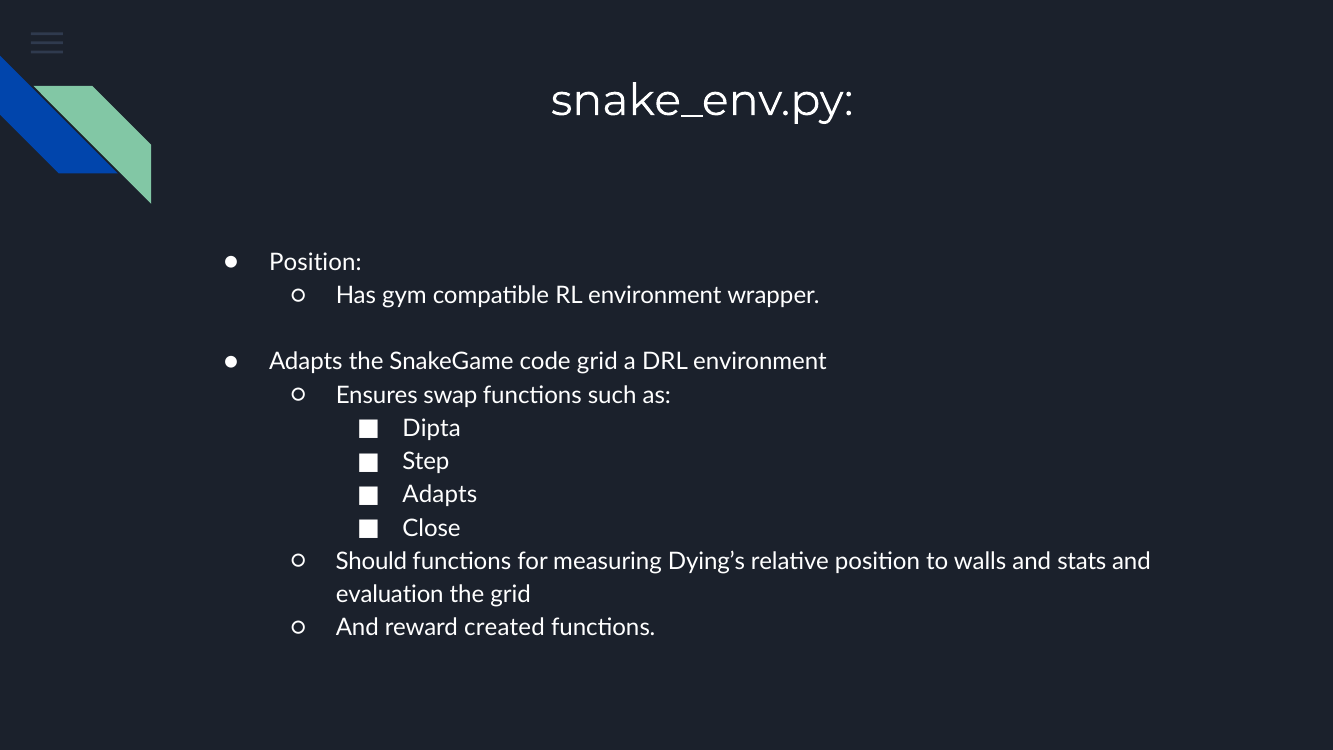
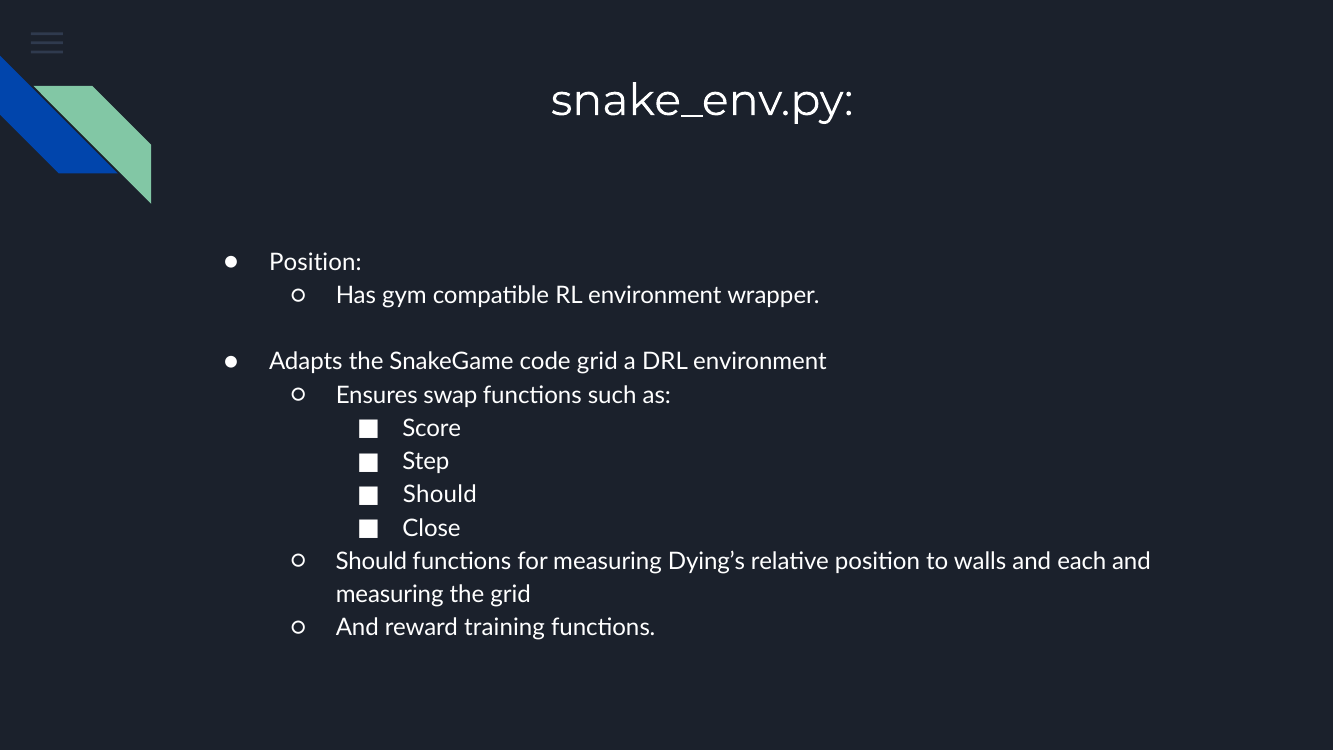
Dipta: Dipta -> Score
Adapts at (440, 495): Adapts -> Should
stats: stats -> each
evaluation at (390, 594): evaluation -> measuring
created: created -> training
